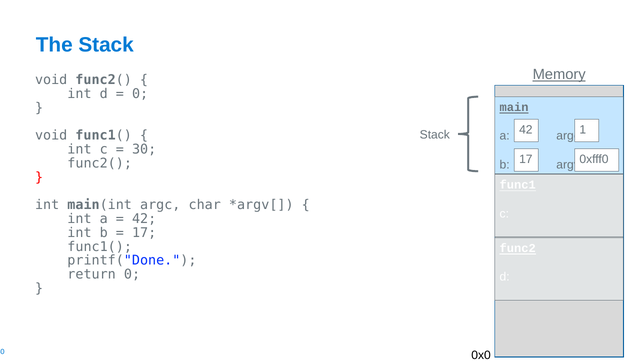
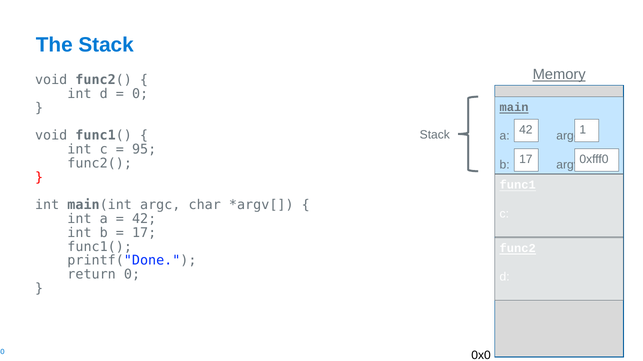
30: 30 -> 95
